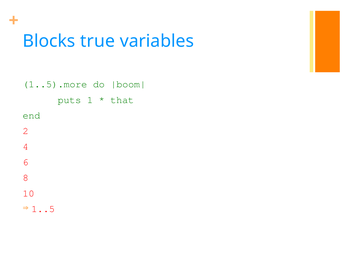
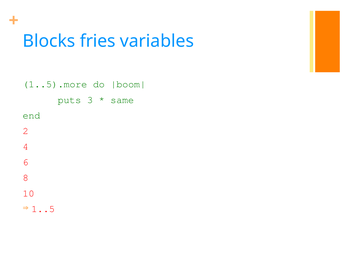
true: true -> fries
1: 1 -> 3
that: that -> same
